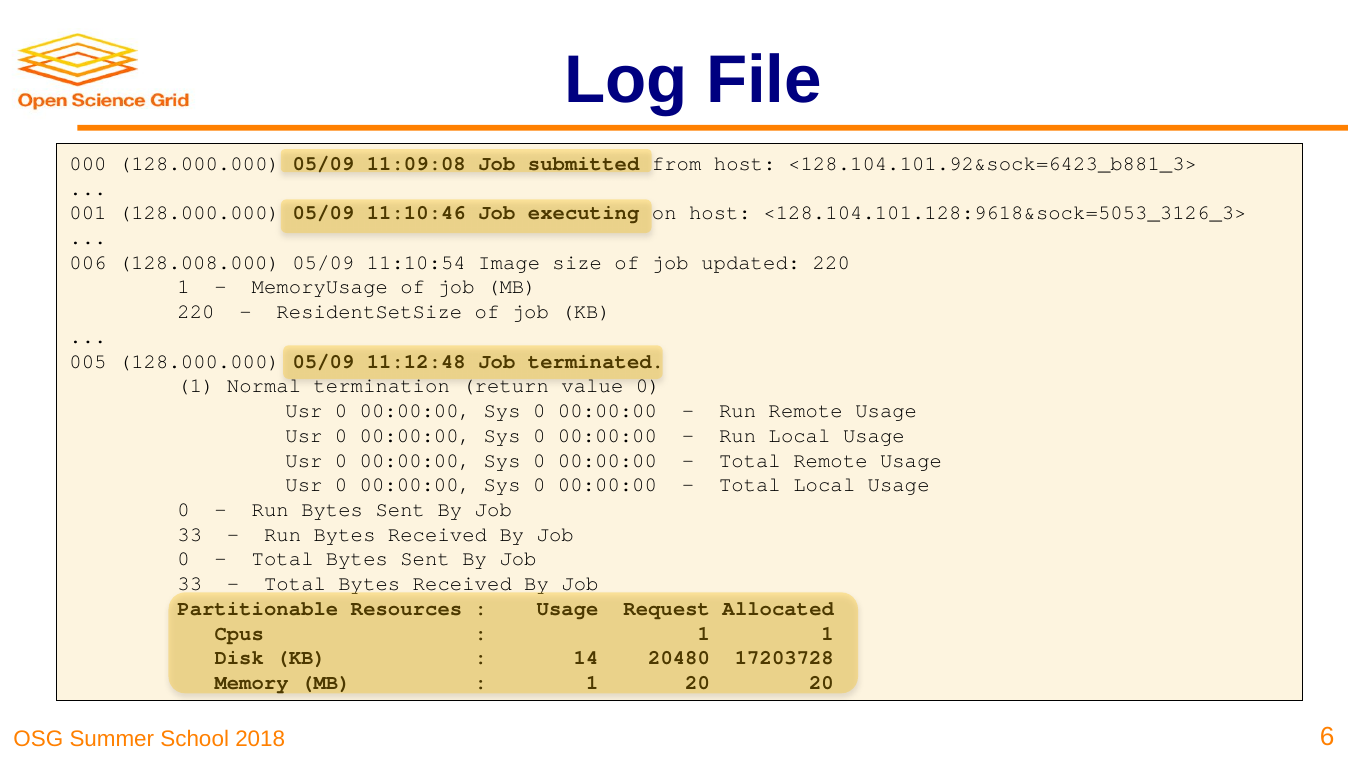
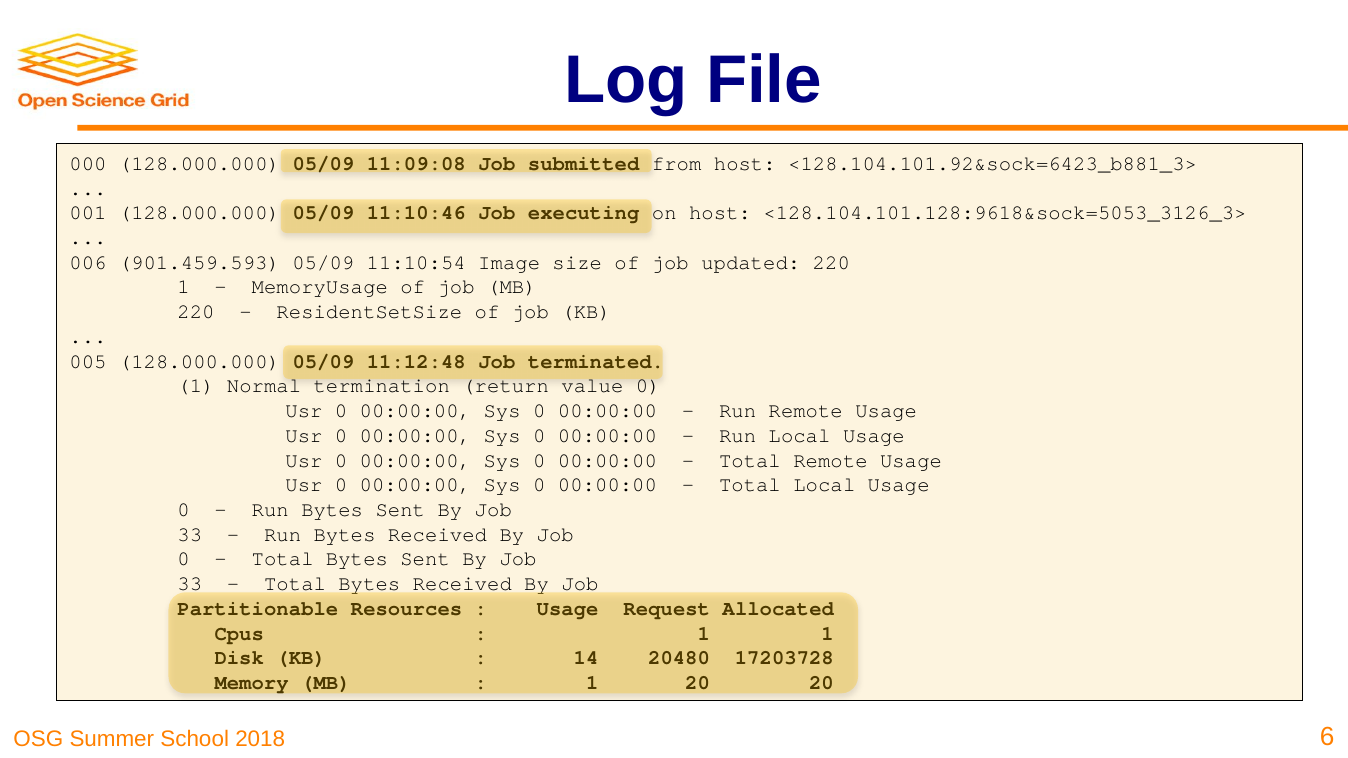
128.008.000: 128.008.000 -> 901.459.593
